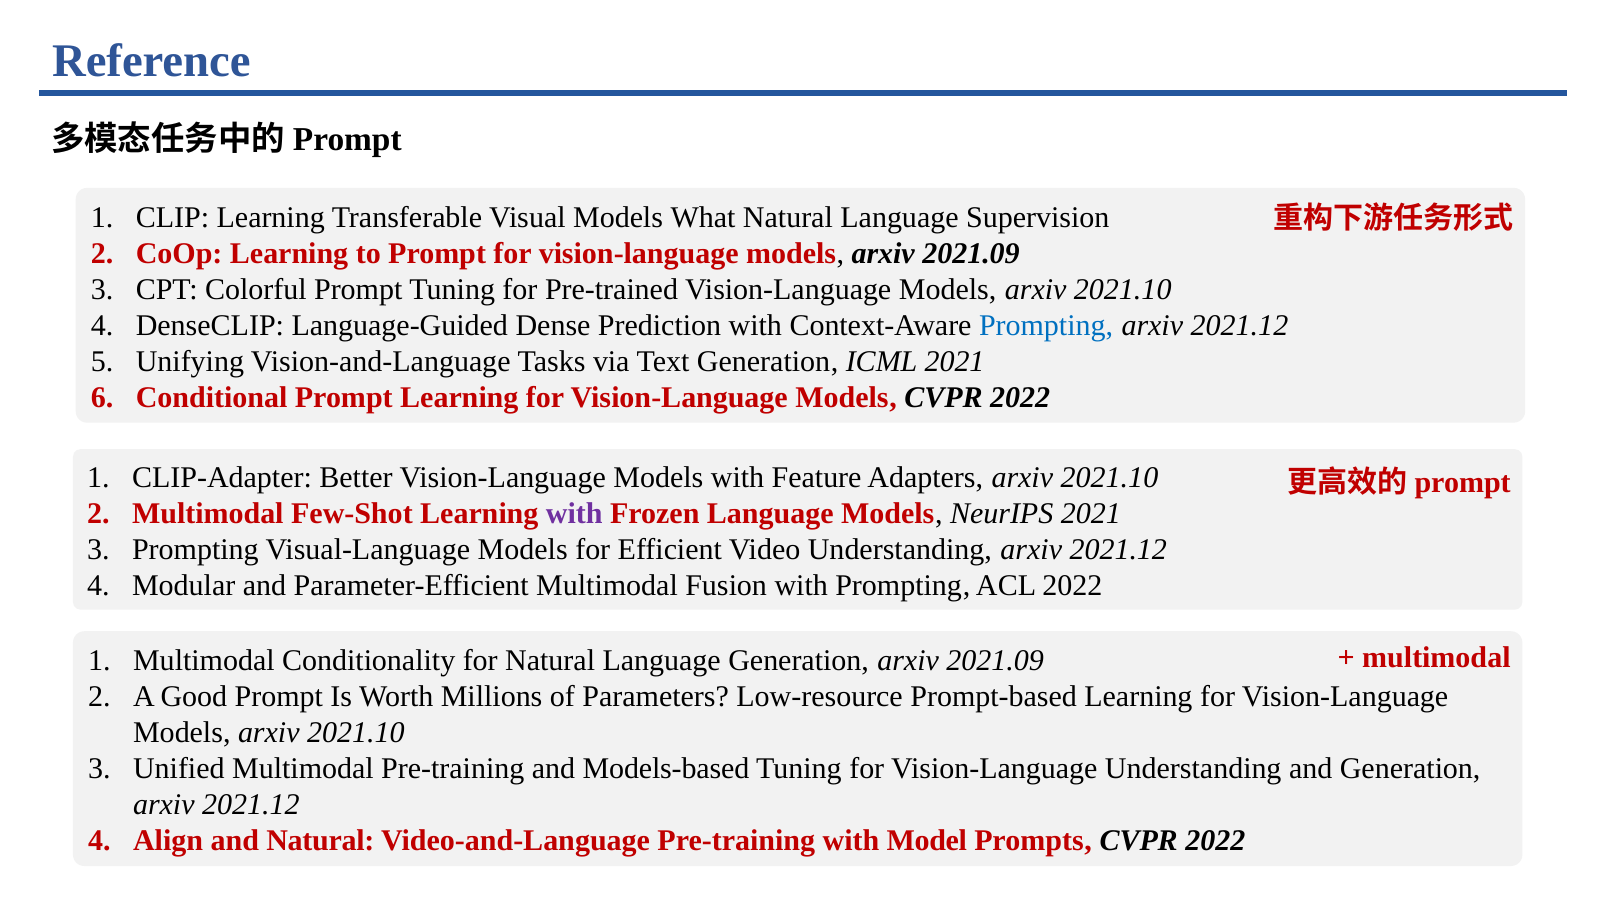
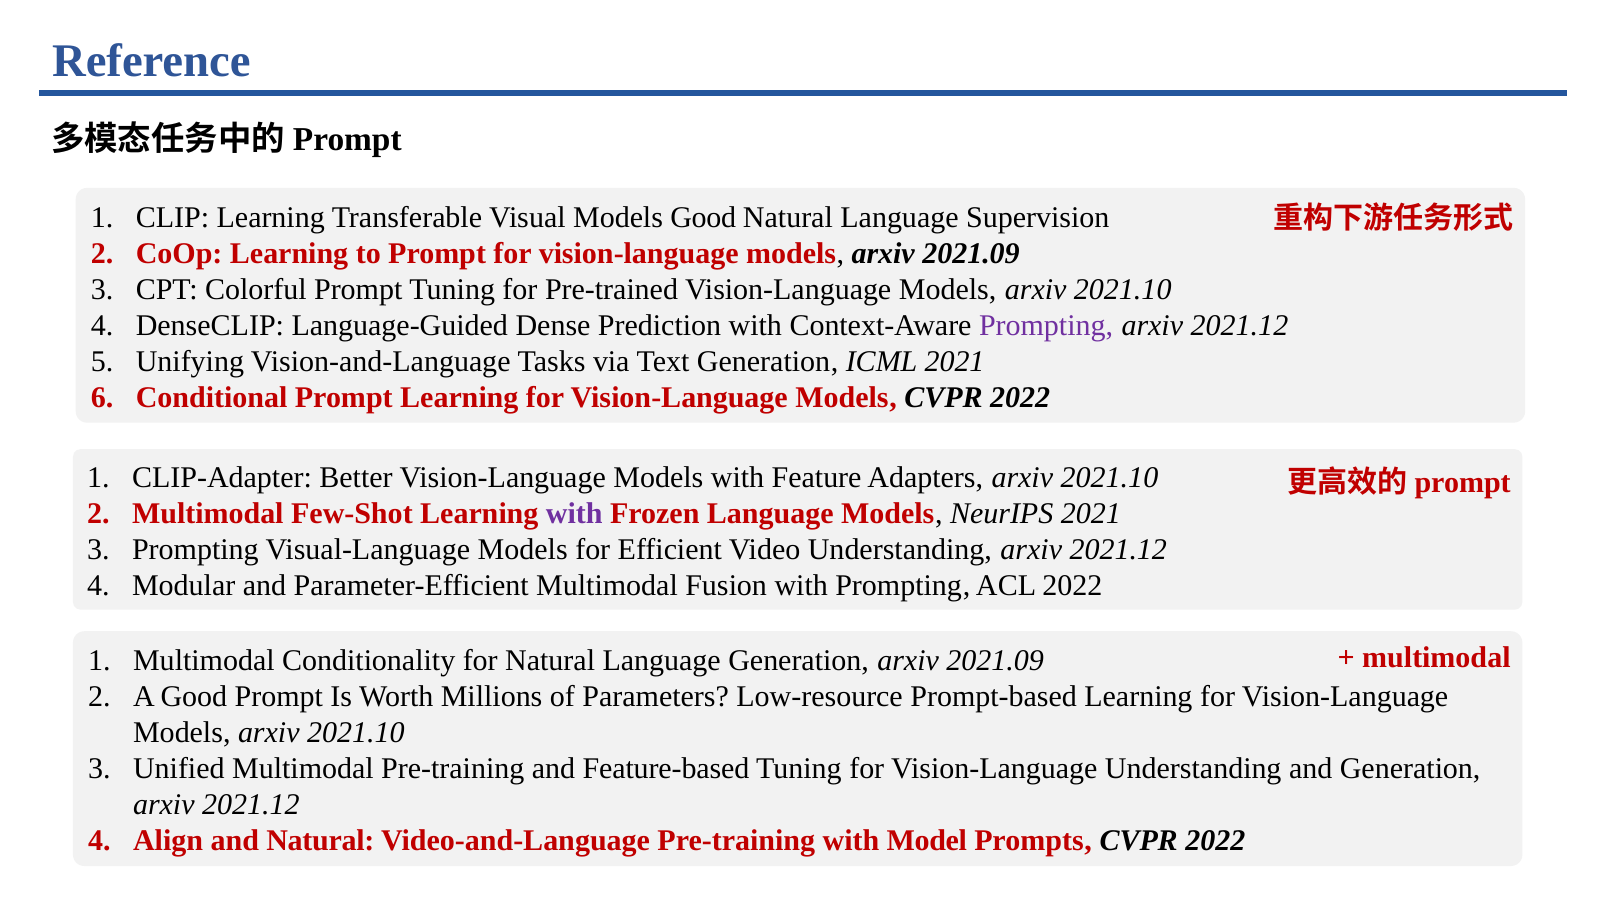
Models What: What -> Good
Prompting at (1046, 325) colour: blue -> purple
Models-based: Models-based -> Feature-based
